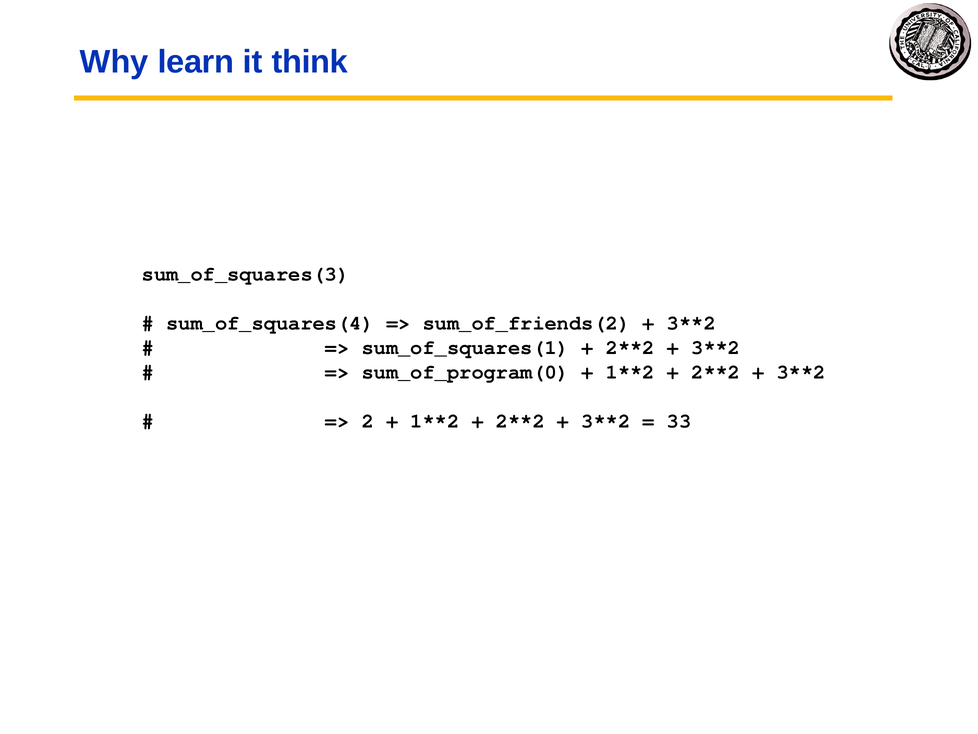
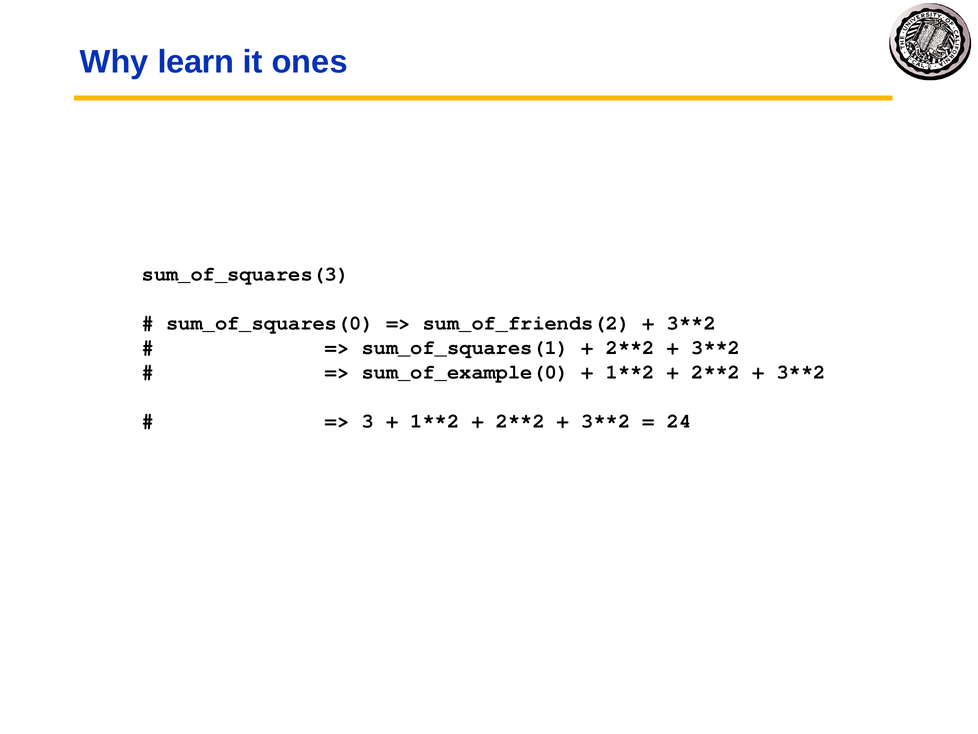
think: think -> ones
sum_of_squares(4: sum_of_squares(4 -> sum_of_squares(0
sum_of_program(0: sum_of_program(0 -> sum_of_example(0
2: 2 -> 3
33: 33 -> 24
